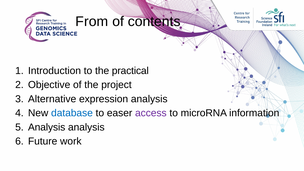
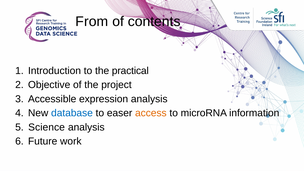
Alternative: Alternative -> Accessible
access colour: purple -> orange
Analysis at (47, 127): Analysis -> Science
